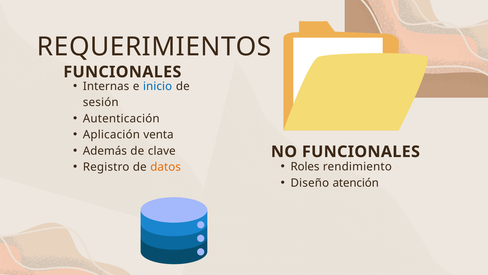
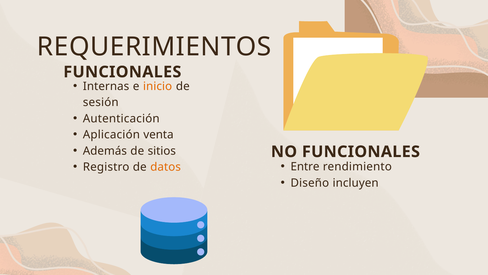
inicio colour: blue -> orange
clave: clave -> sitios
Roles: Roles -> Entre
atención: atención -> incluyen
